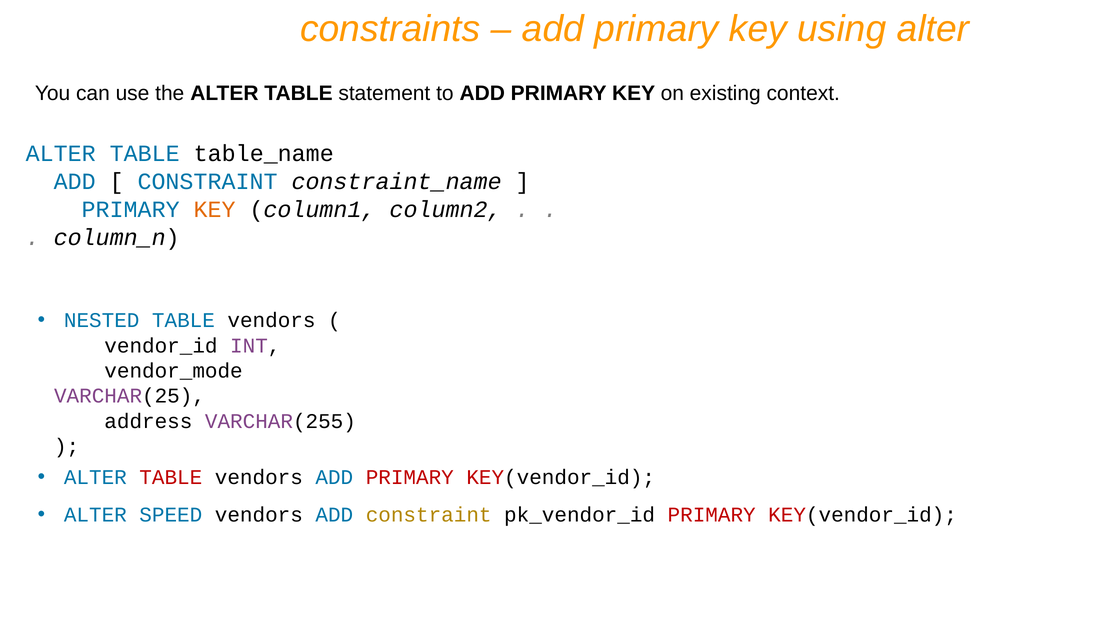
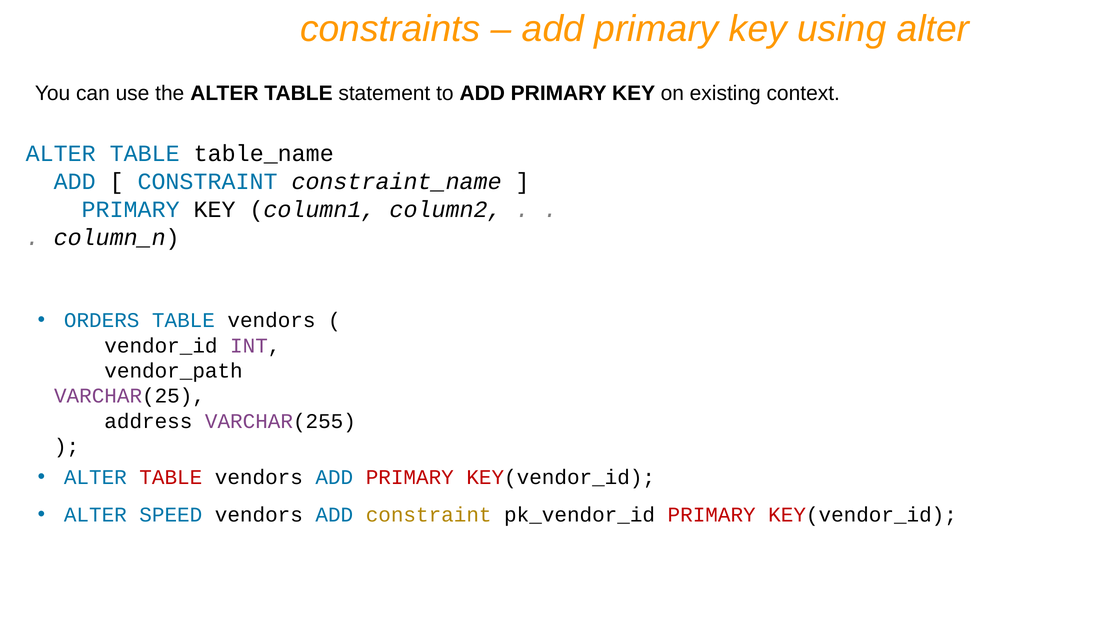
KEY at (215, 209) colour: orange -> black
NESTED: NESTED -> ORDERS
vendor_mode: vendor_mode -> vendor_path
